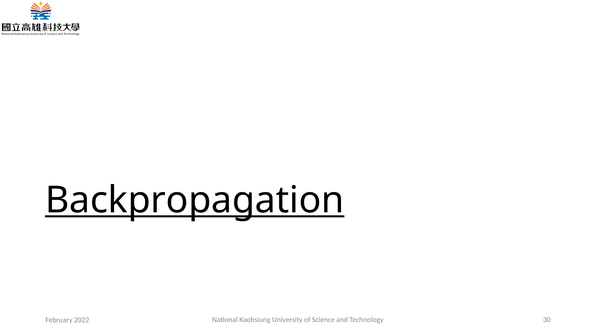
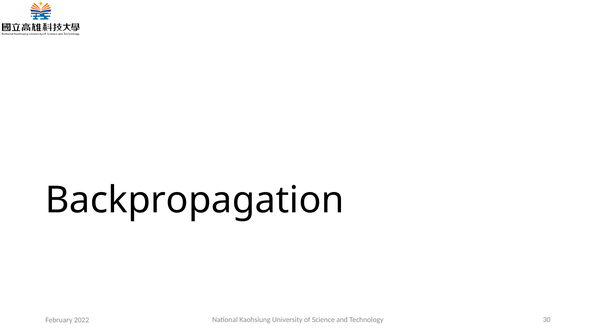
Backpropagation underline: present -> none
